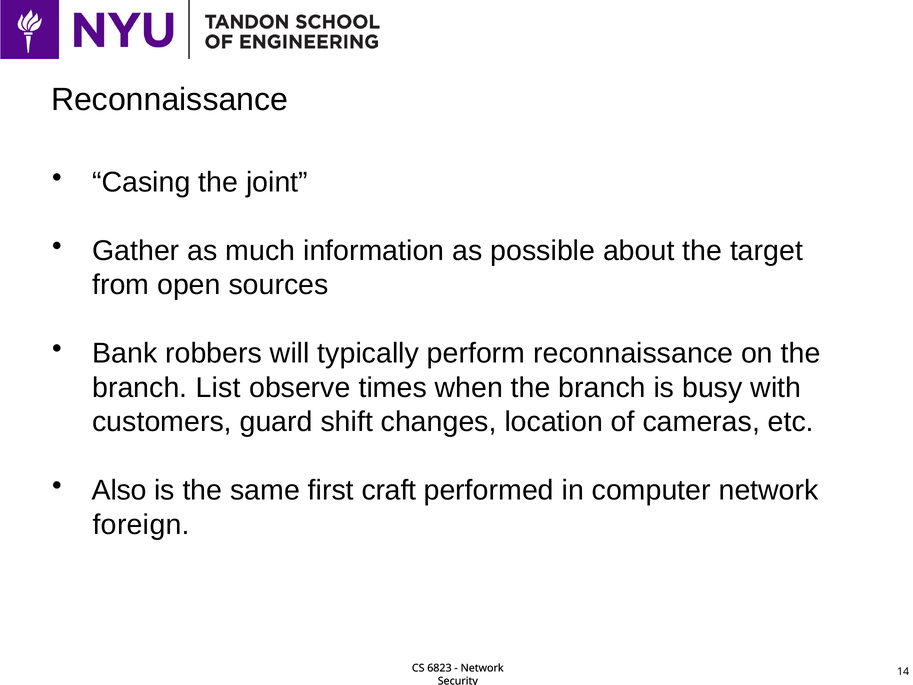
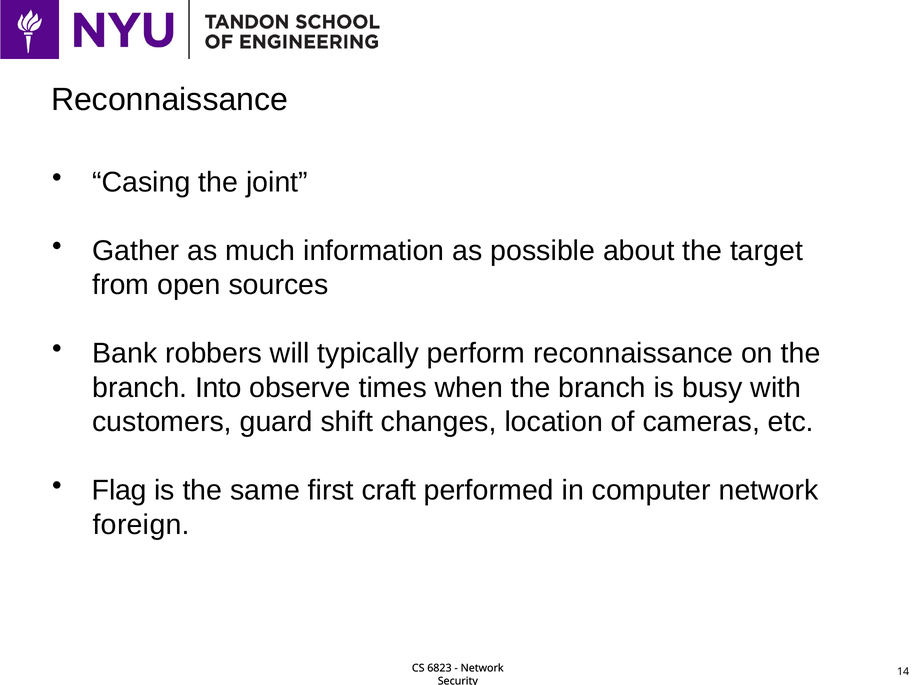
List: List -> Into
Also: Also -> Flag
